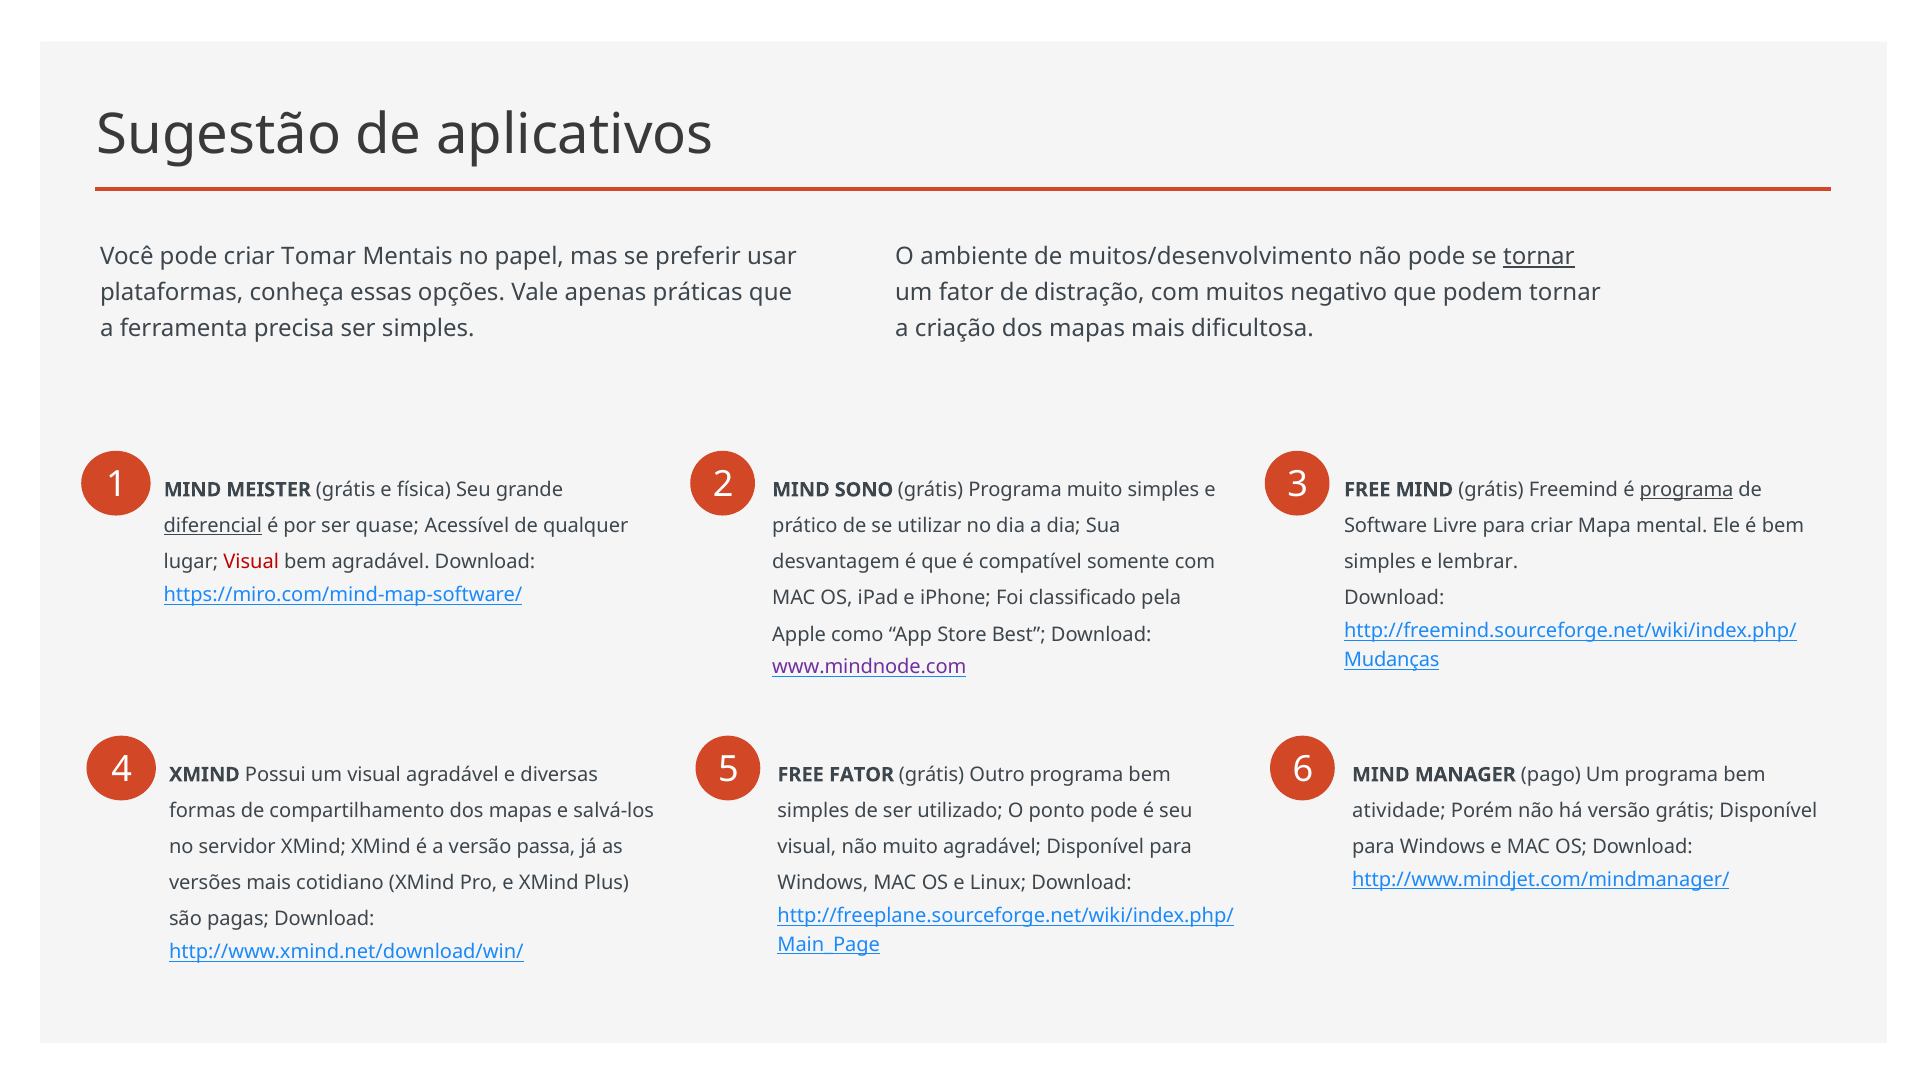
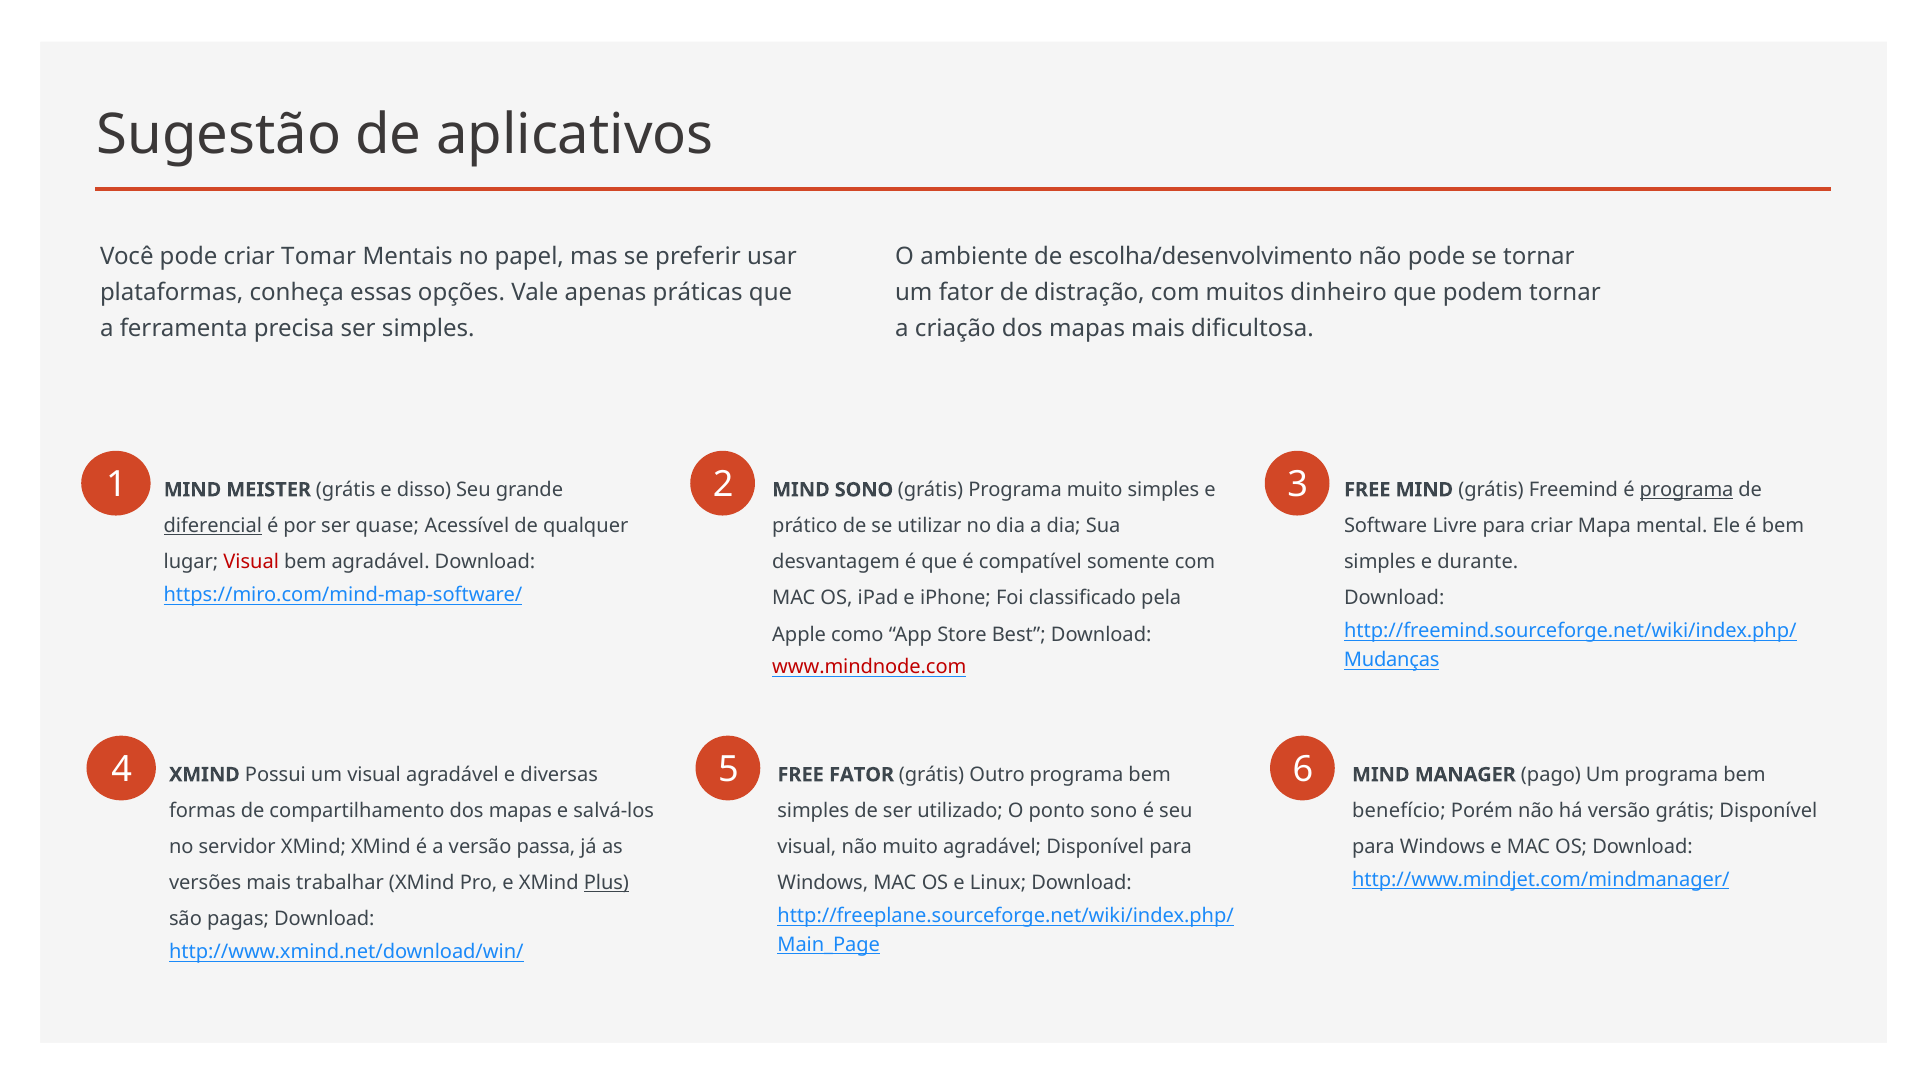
muitos/desenvolvimento: muitos/desenvolvimento -> escolha/desenvolvimento
tornar at (1539, 257) underline: present -> none
negativo: negativo -> dinheiro
física: física -> disso
lembrar: lembrar -> durante
www.mindnode.com colour: purple -> red
ponto pode: pode -> sono
atividade: atividade -> benefício
cotidiano: cotidiano -> trabalhar
Plus underline: none -> present
